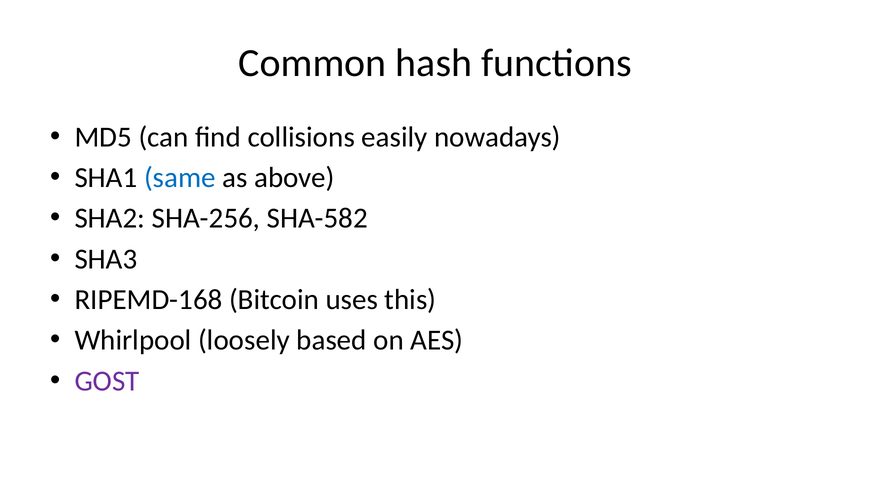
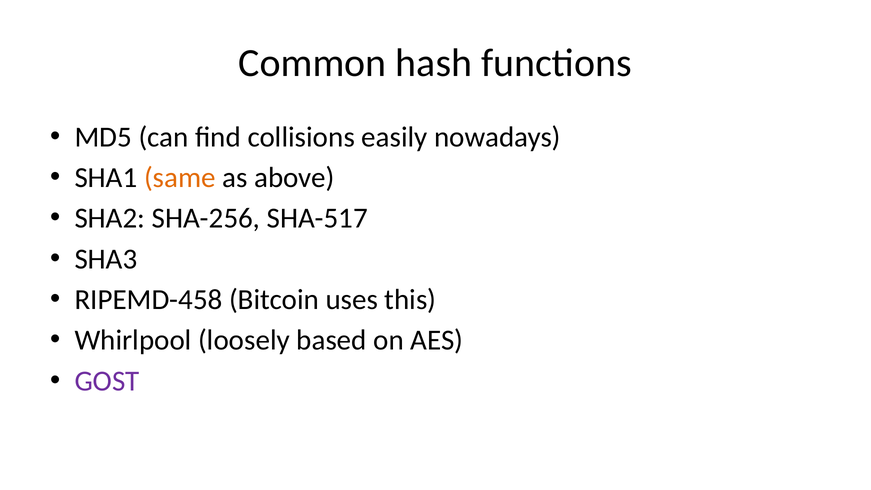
same colour: blue -> orange
SHA-582: SHA-582 -> SHA-517
RIPEMD-168: RIPEMD-168 -> RIPEMD-458
